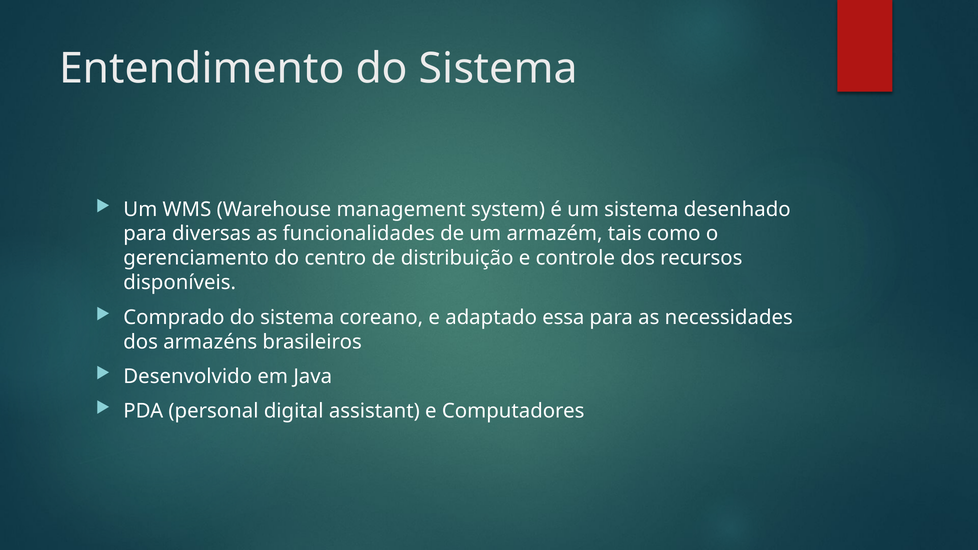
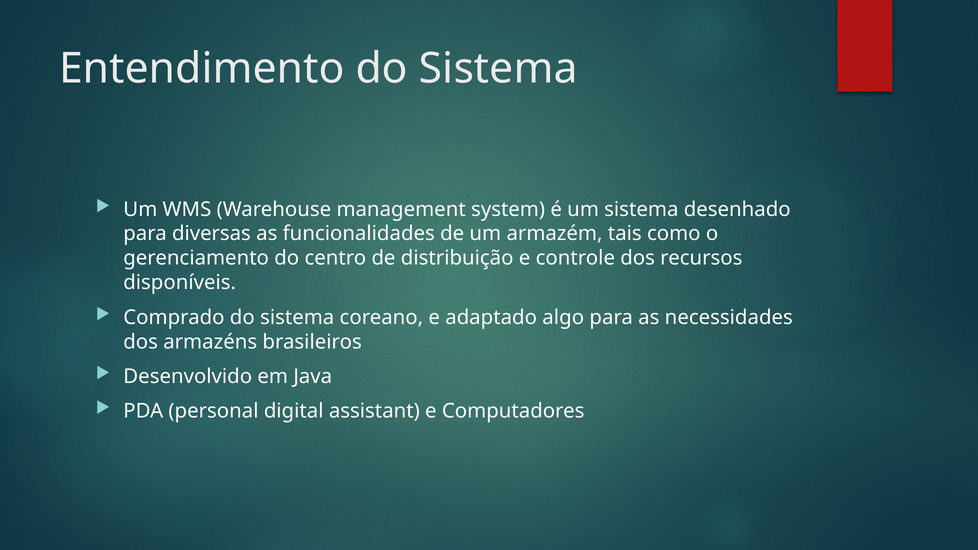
essa: essa -> algo
